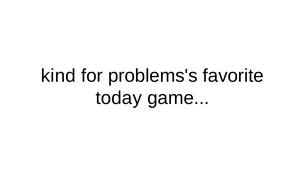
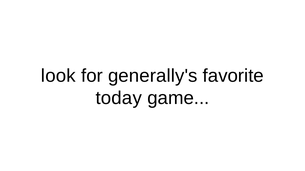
kind: kind -> look
problems's: problems's -> generally's
